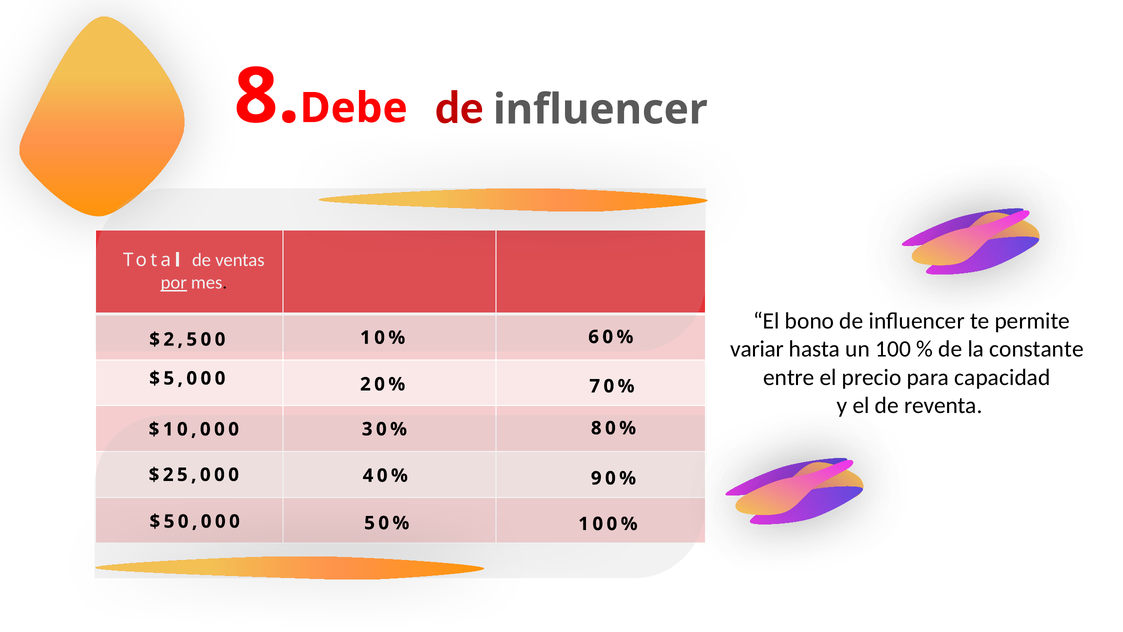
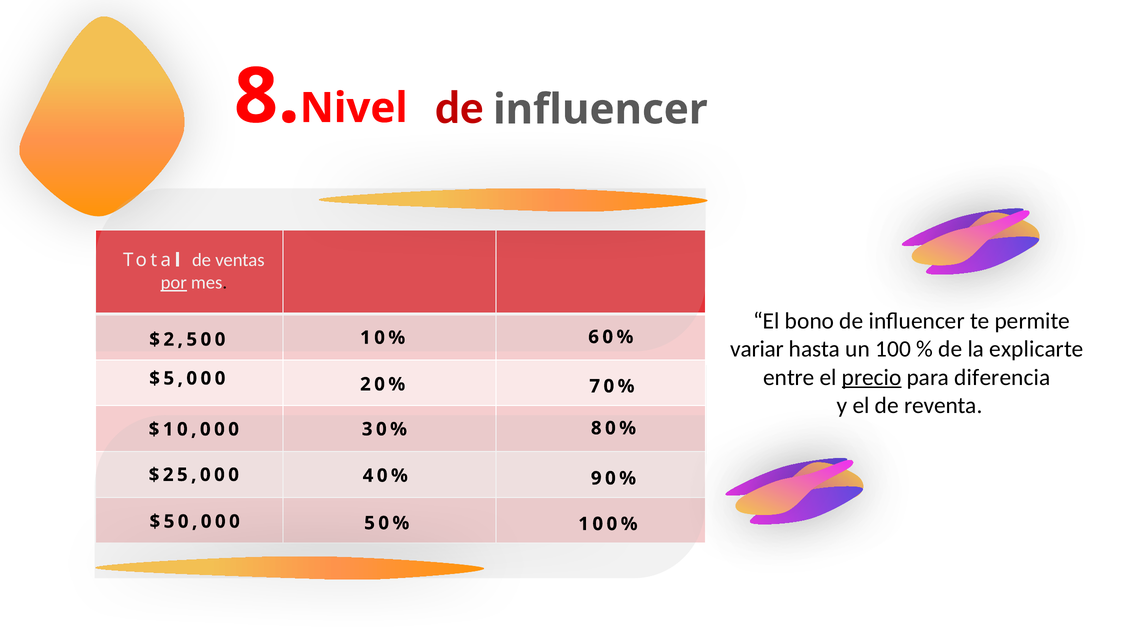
Debe: Debe -> Nivel
constante: constante -> explicarte
precio underline: none -> present
capacidad: capacidad -> diferencia
